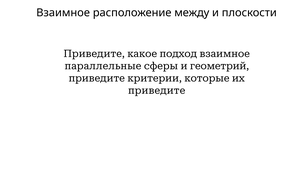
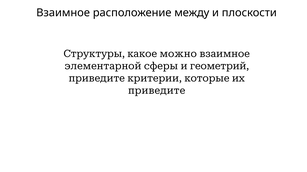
Приведите at (94, 54): Приведите -> Структуры
подход: подход -> можно
параллельные: параллельные -> элементарной
